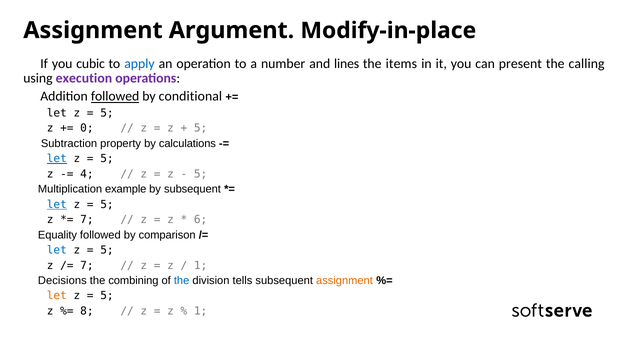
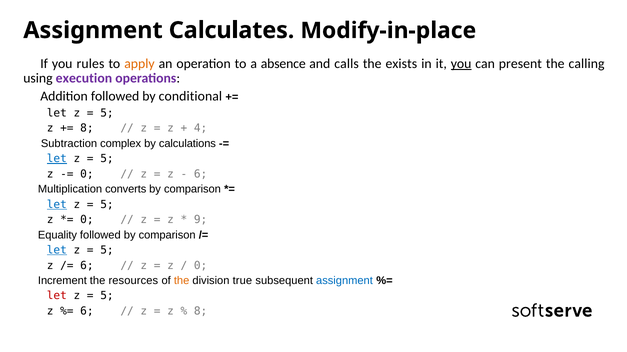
Argument: Argument -> Calculates
cubic: cubic -> rules
apply colour: blue -> orange
number: number -> absence
lines: lines -> calls
items: items -> exists
you at (461, 64) underline: none -> present
followed at (115, 97) underline: present -> none
0 at (87, 129): 0 -> 8
5 at (201, 129): 5 -> 4
property: property -> complex
4 at (87, 174): 4 -> 0
5 at (201, 174): 5 -> 6
example: example -> converts
subsequent at (192, 190): subsequent -> comparison
7 at (87, 220): 7 -> 0
6: 6 -> 9
let at (57, 251) underline: none -> present
7 at (87, 266): 7 -> 6
1 at (201, 266): 1 -> 0
Decisions: Decisions -> Increment
combining: combining -> resources
the at (182, 281) colour: blue -> orange
tells: tells -> true
assignment at (344, 281) colour: orange -> blue
let at (57, 296) colour: orange -> red
8 at (87, 312): 8 -> 6
1 at (201, 312): 1 -> 8
